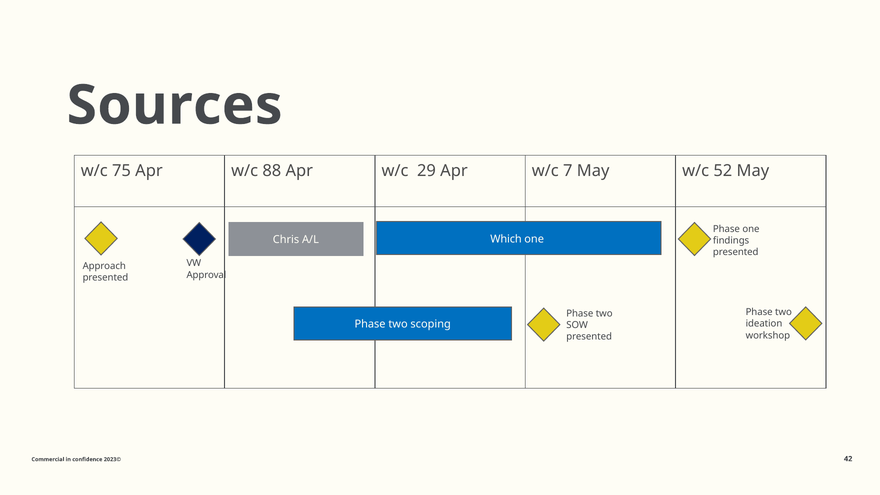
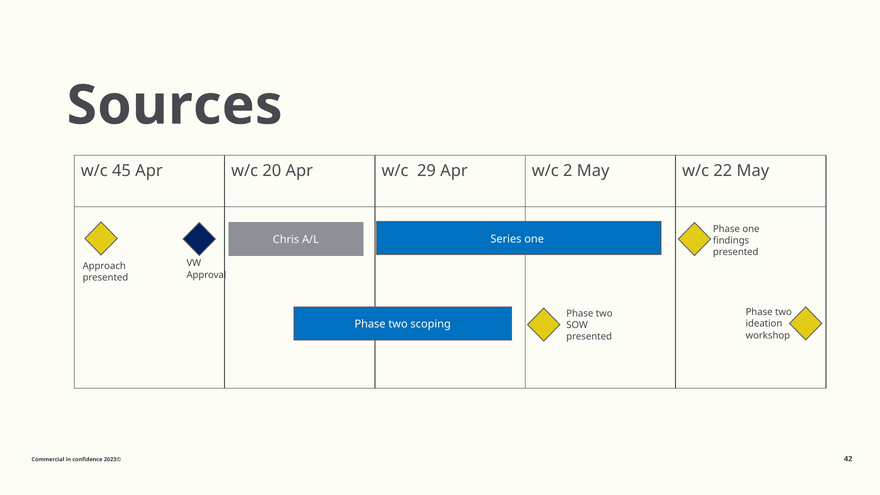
75: 75 -> 45
88: 88 -> 20
7: 7 -> 2
52: 52 -> 22
Which: Which -> Series
